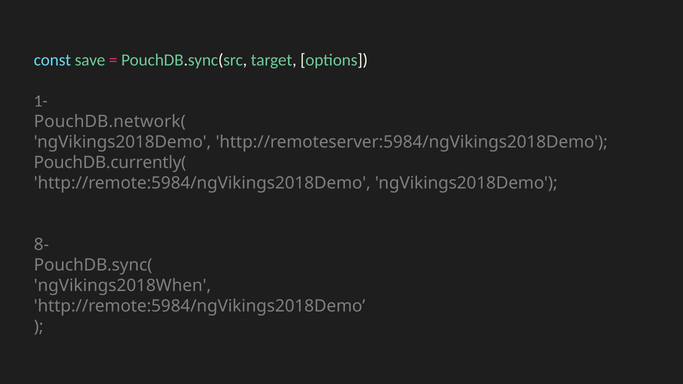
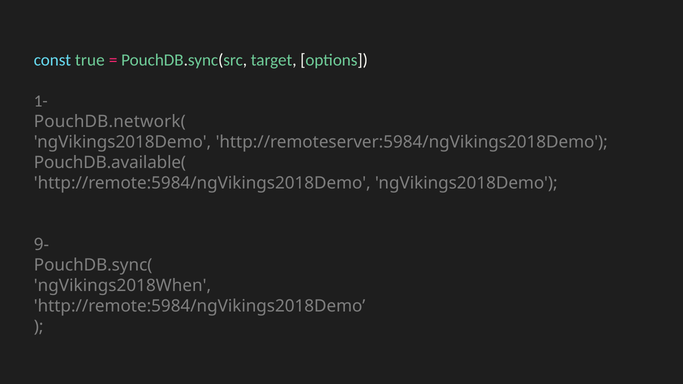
save: save -> true
PouchDB.currently(: PouchDB.currently( -> PouchDB.available(
8-: 8- -> 9-
